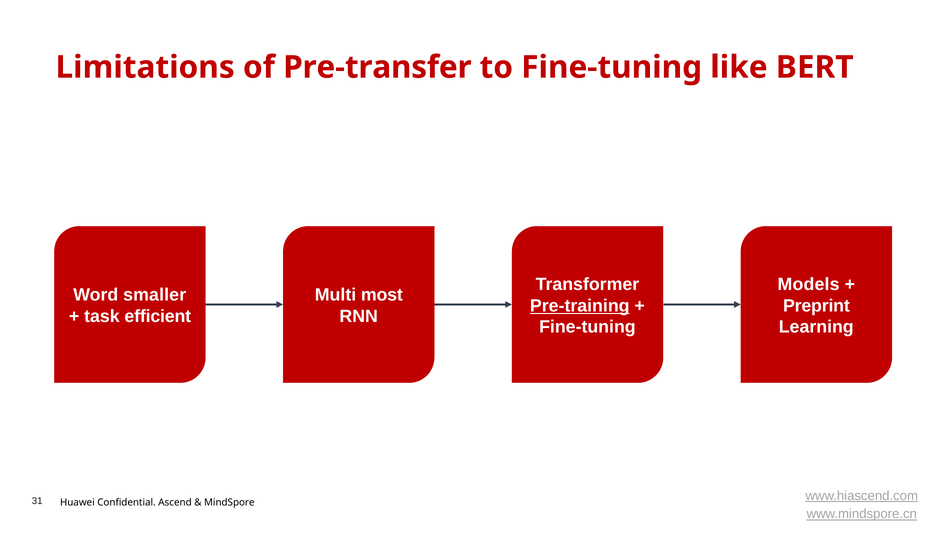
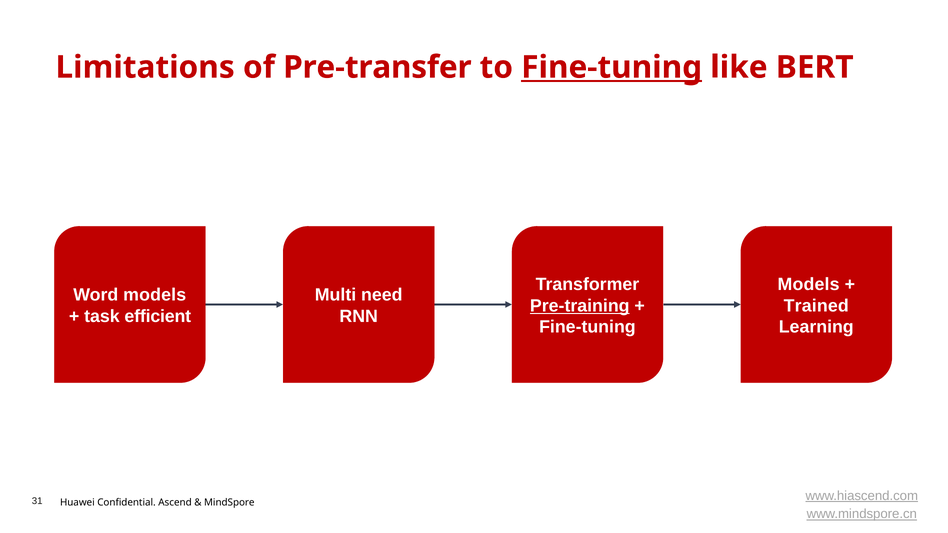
Fine-tuning at (612, 67) underline: none -> present
Word smaller: smaller -> models
most: most -> need
Preprint: Preprint -> Trained
